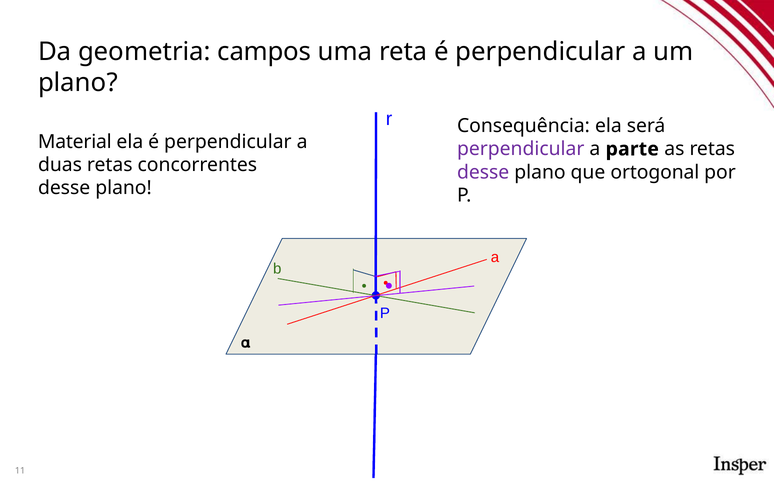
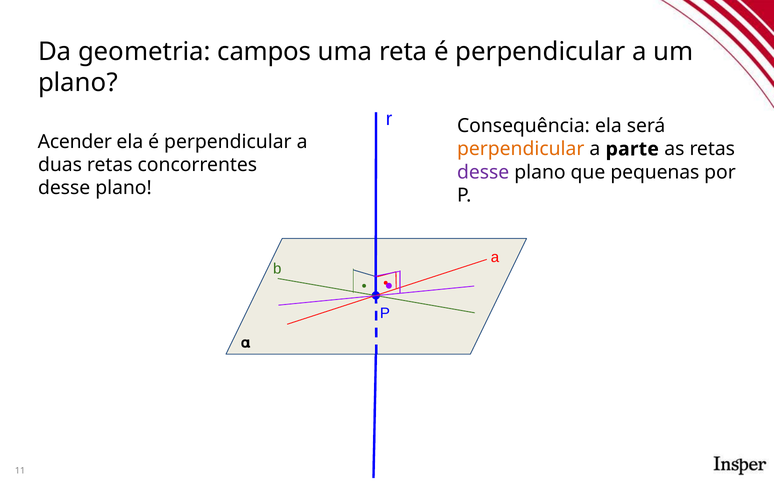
Material: Material -> Acender
perpendicular at (521, 149) colour: purple -> orange
ortogonal: ortogonal -> pequenas
